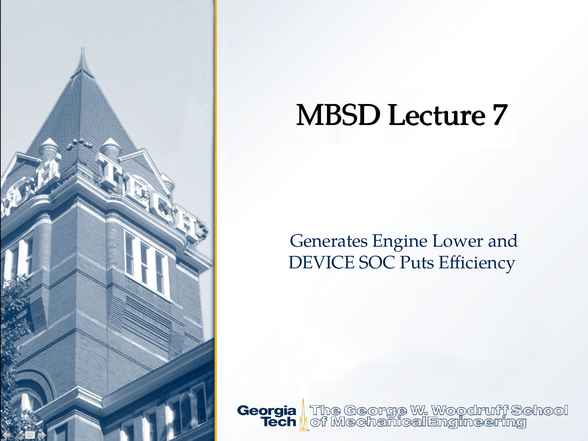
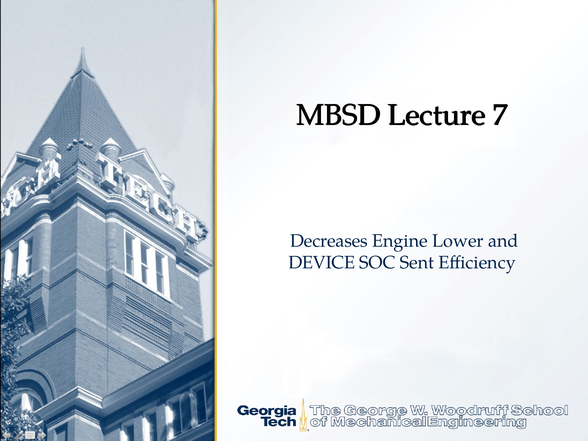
Generates: Generates -> Decreases
Puts: Puts -> Sent
